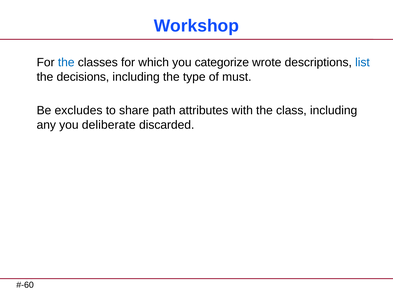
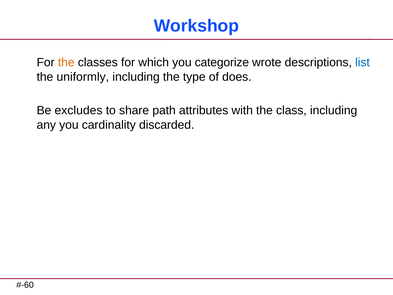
the at (66, 62) colour: blue -> orange
decisions: decisions -> uniformly
must: must -> does
deliberate: deliberate -> cardinality
